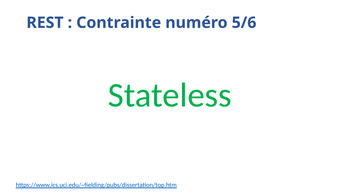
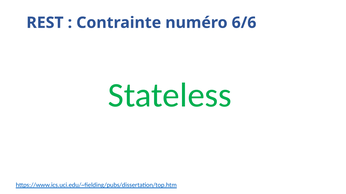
5/6: 5/6 -> 6/6
